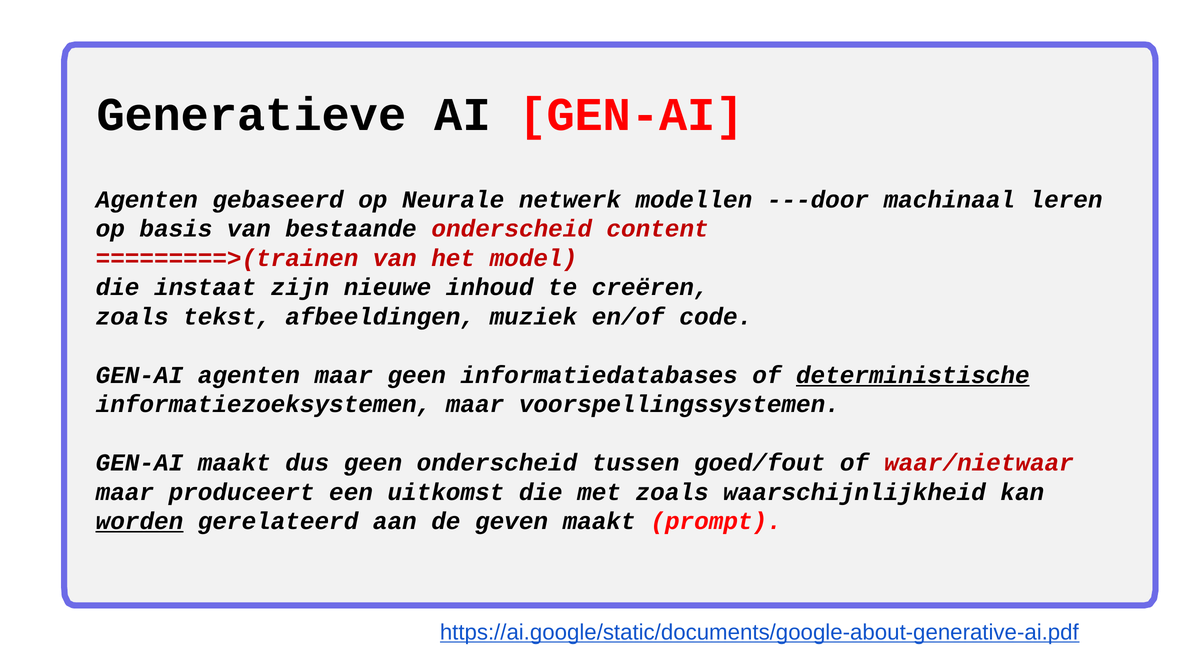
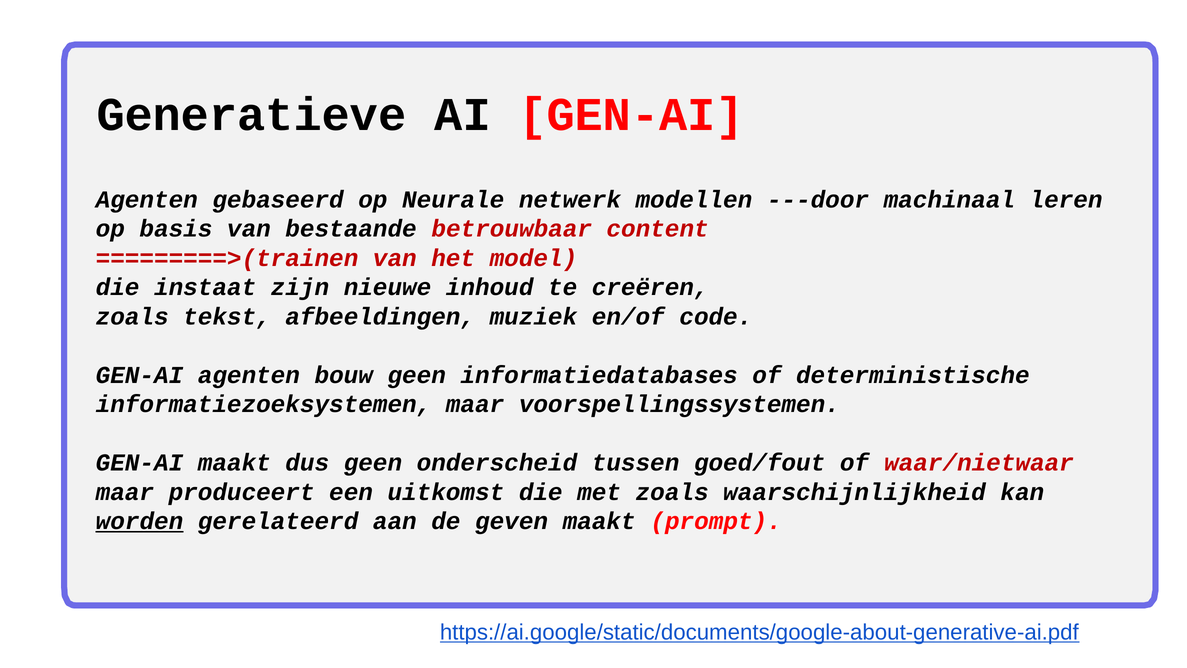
bestaande onderscheid: onderscheid -> betrouwbaar
agenten maar: maar -> bouw
deterministische underline: present -> none
